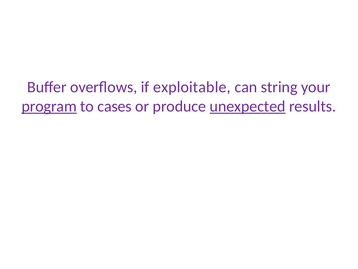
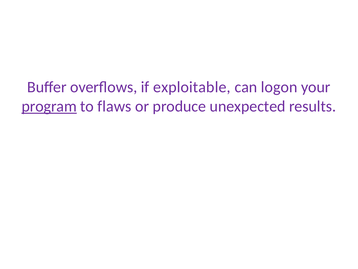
string: string -> logon
cases: cases -> flaws
unexpected underline: present -> none
